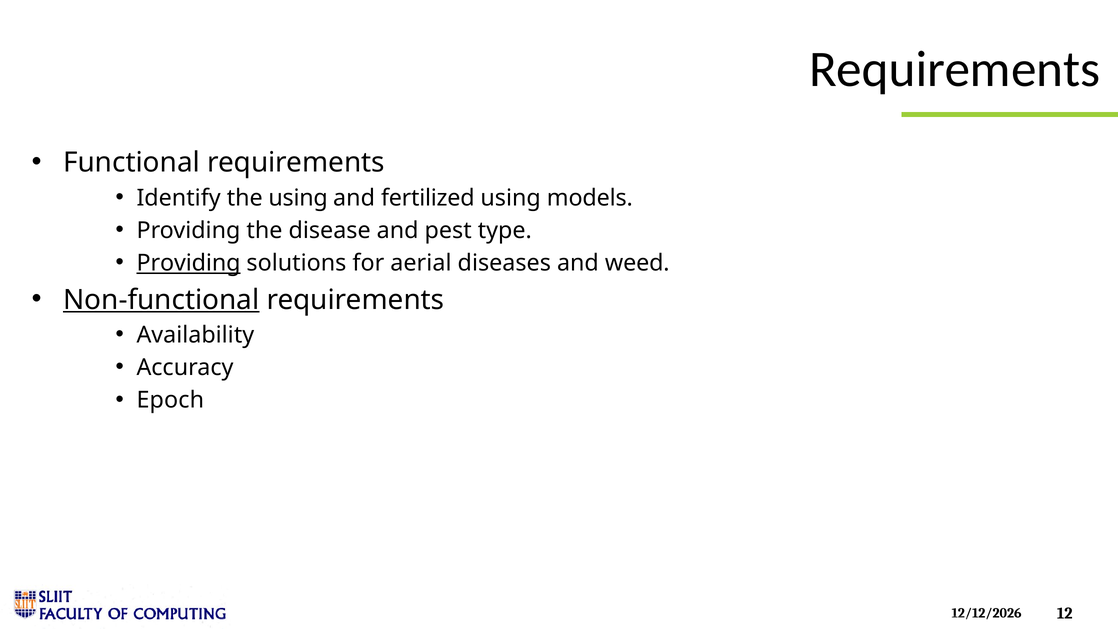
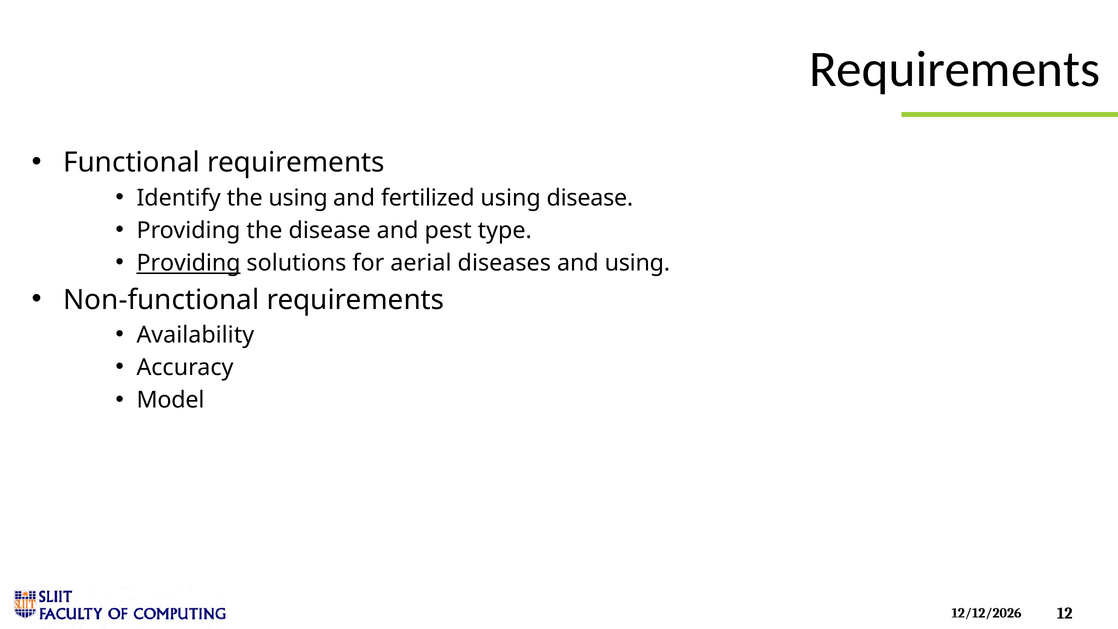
using models: models -> disease
and weed: weed -> using
Non-functional underline: present -> none
Epoch: Epoch -> Model
